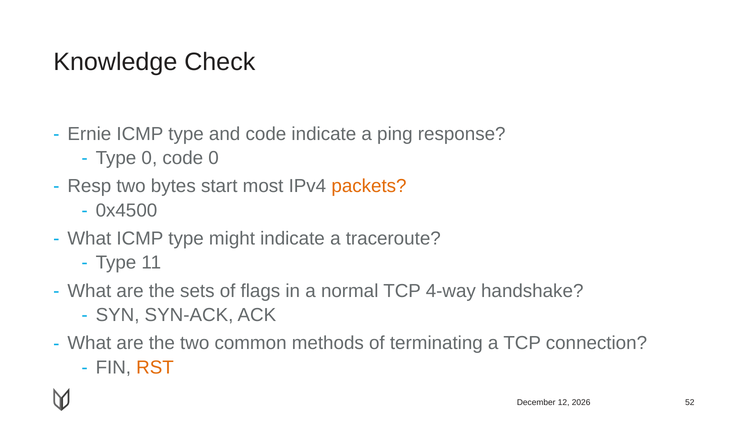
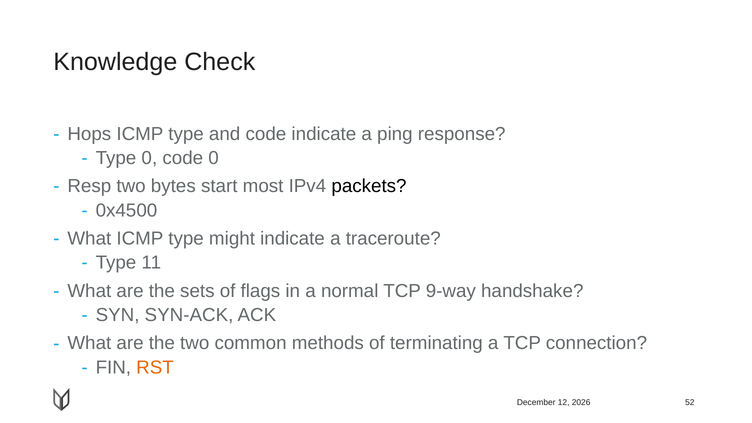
Ernie: Ernie -> Hops
packets colour: orange -> black
4-way: 4-way -> 9-way
